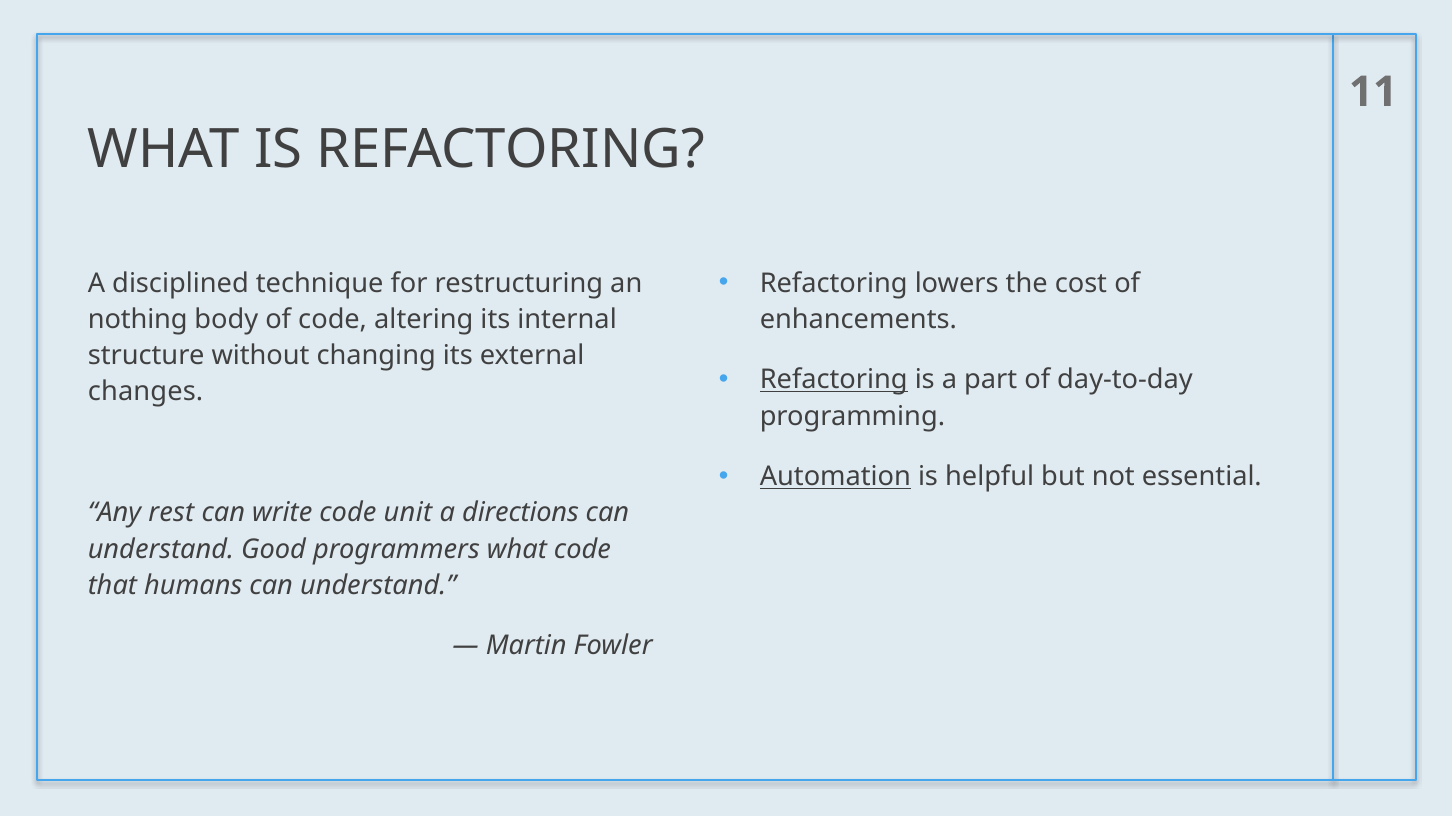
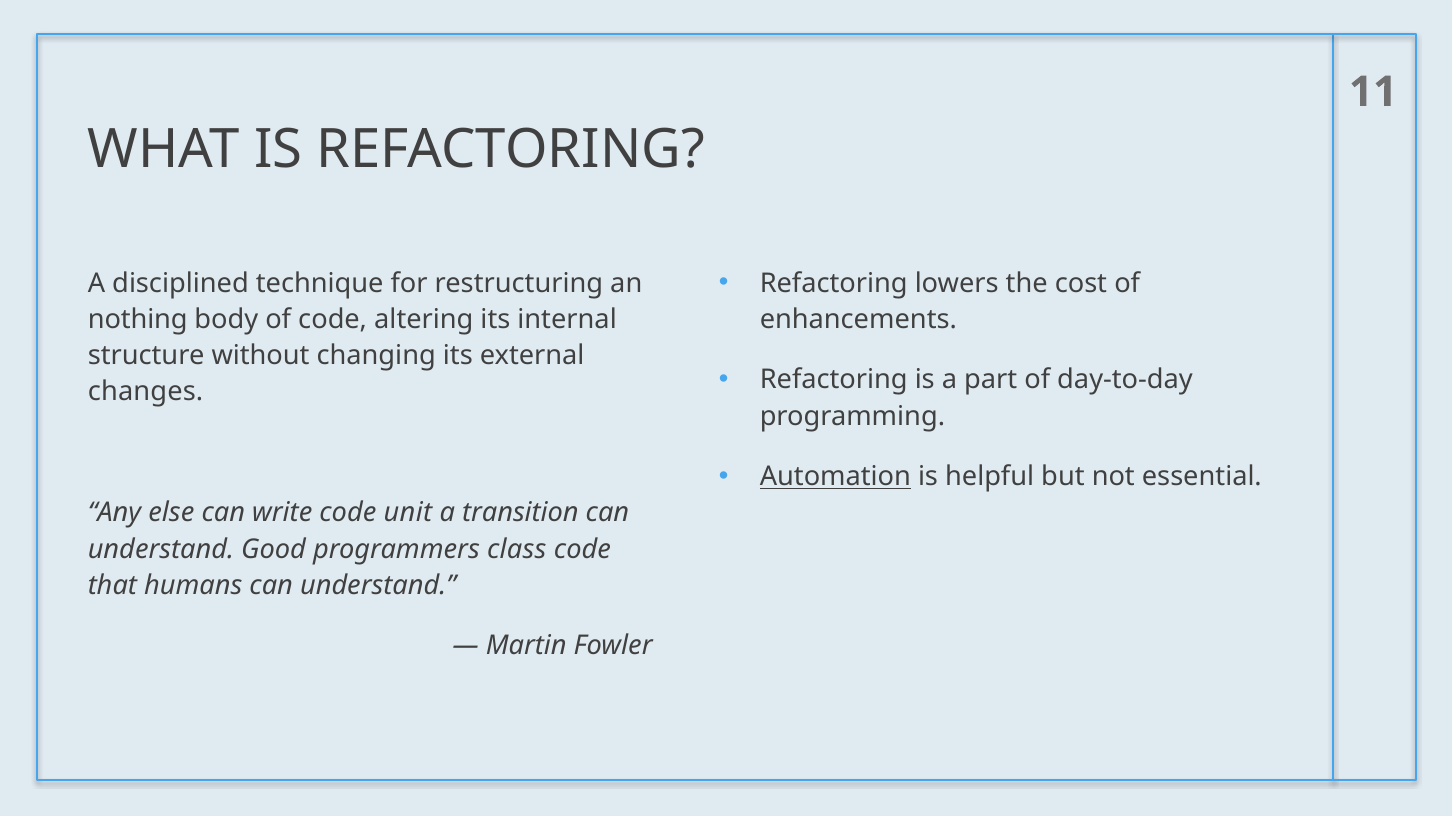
Refactoring at (834, 380) underline: present -> none
rest: rest -> else
directions: directions -> transition
programmers what: what -> class
